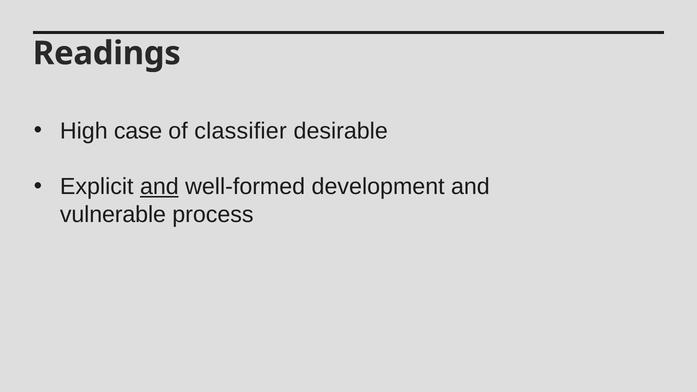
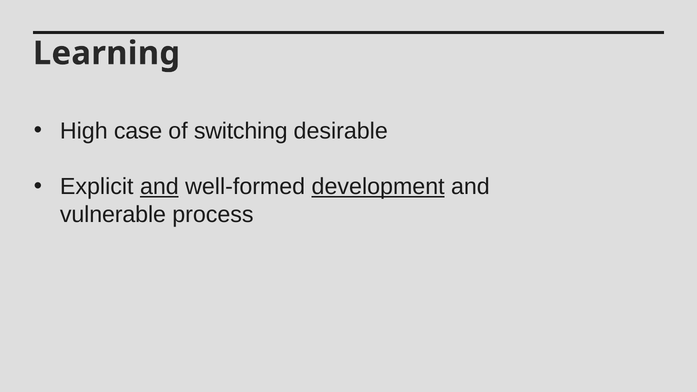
Readings: Readings -> Learning
classifier: classifier -> switching
development underline: none -> present
